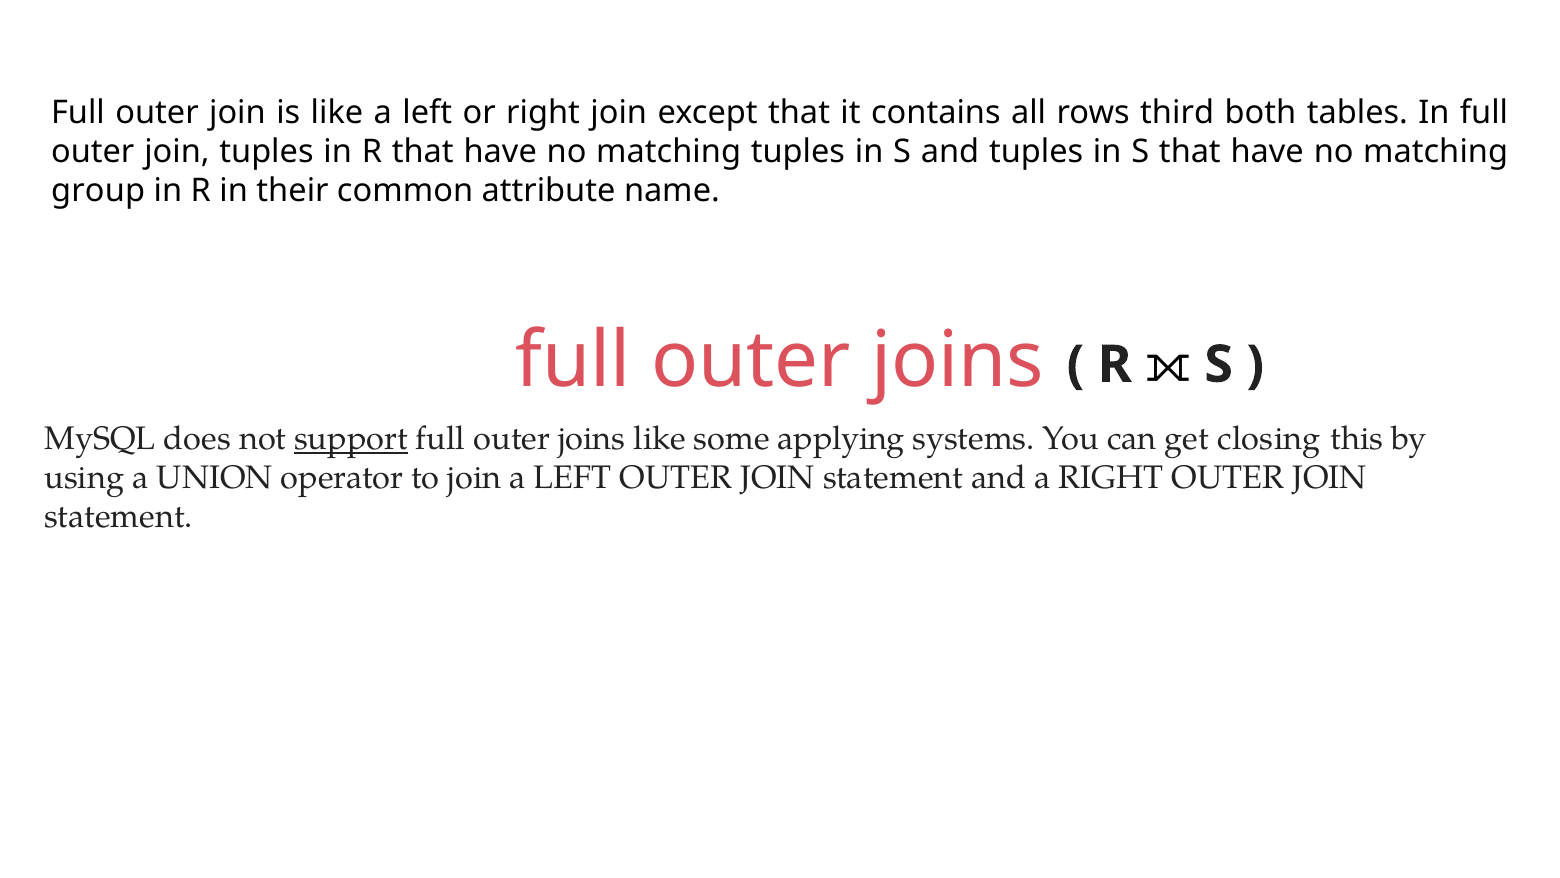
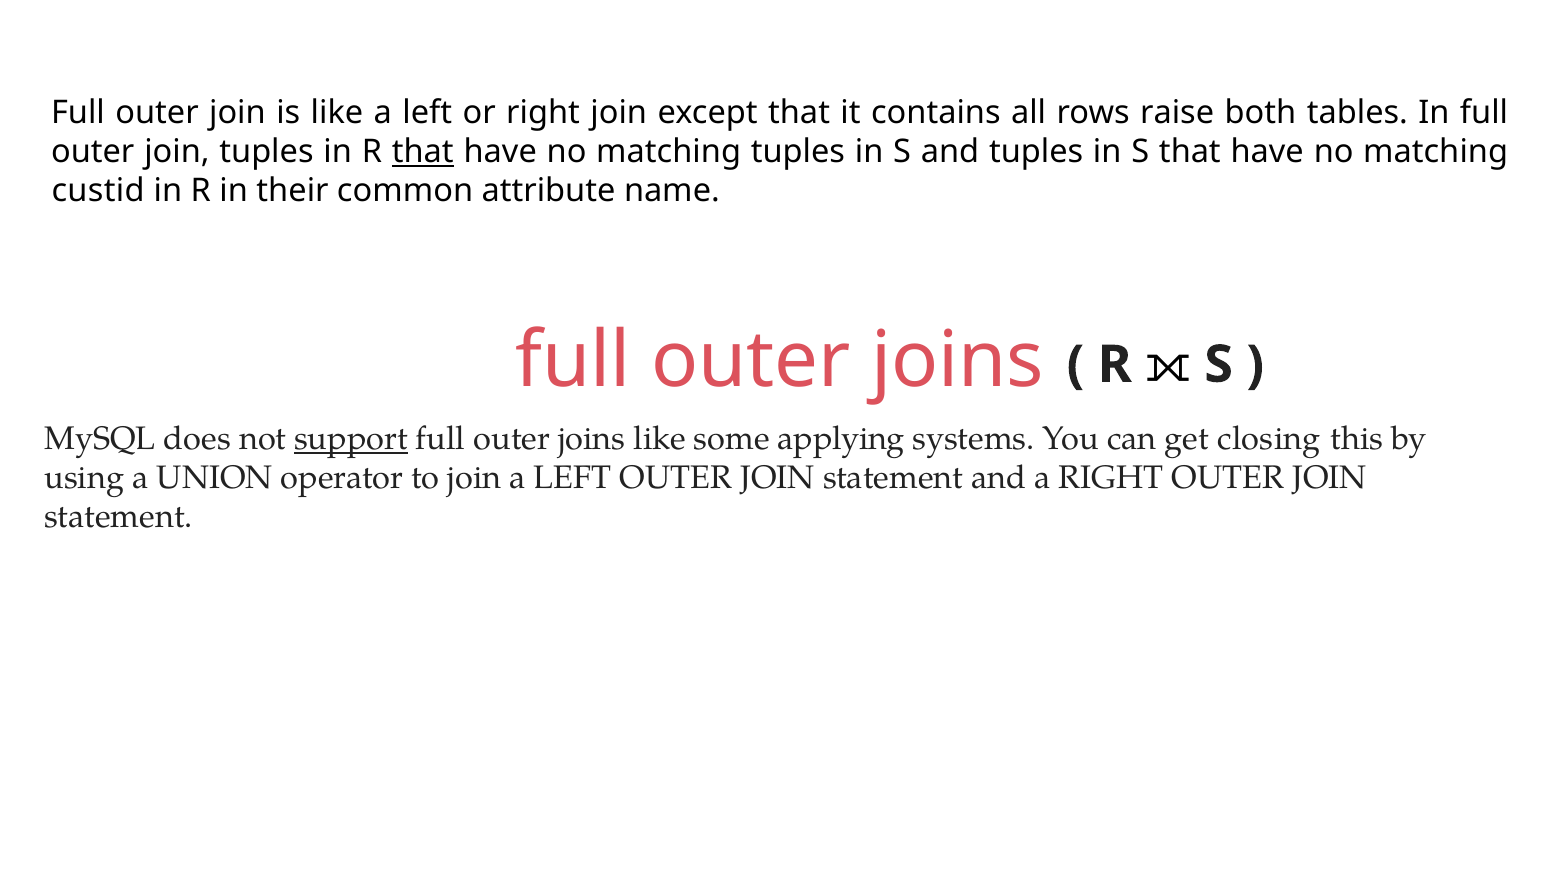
third: third -> raise
that at (423, 152) underline: none -> present
group: group -> custid
